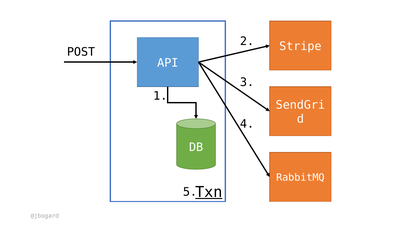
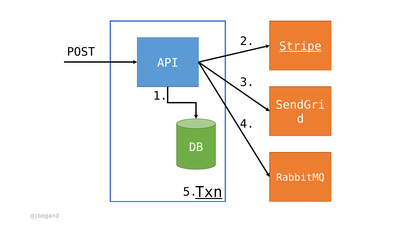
Stripe underline: none -> present
